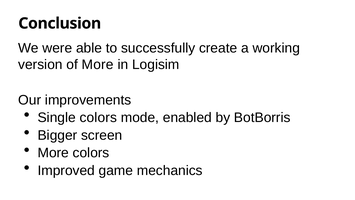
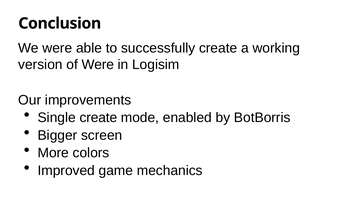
of More: More -> Were
Single colors: colors -> create
